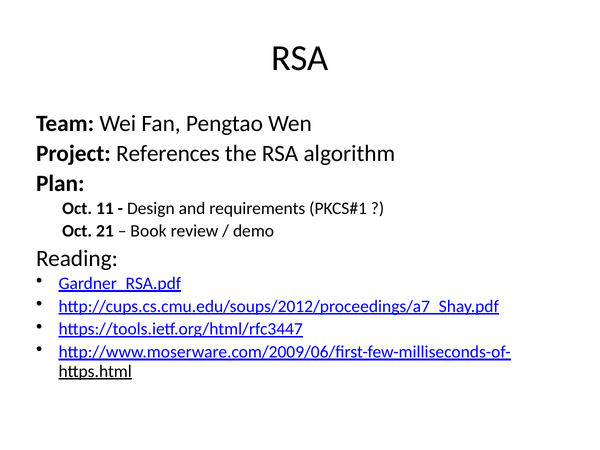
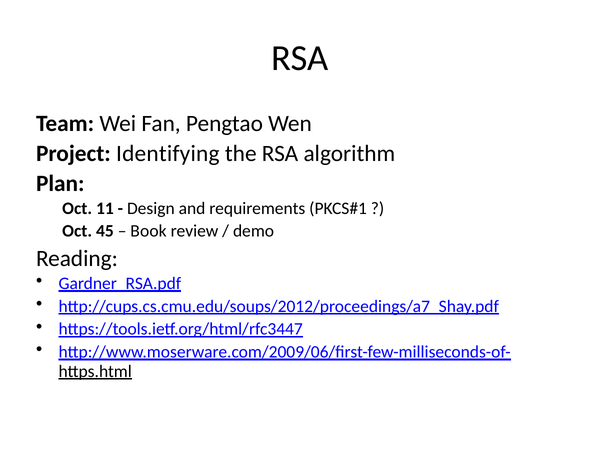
References: References -> Identifying
21: 21 -> 45
